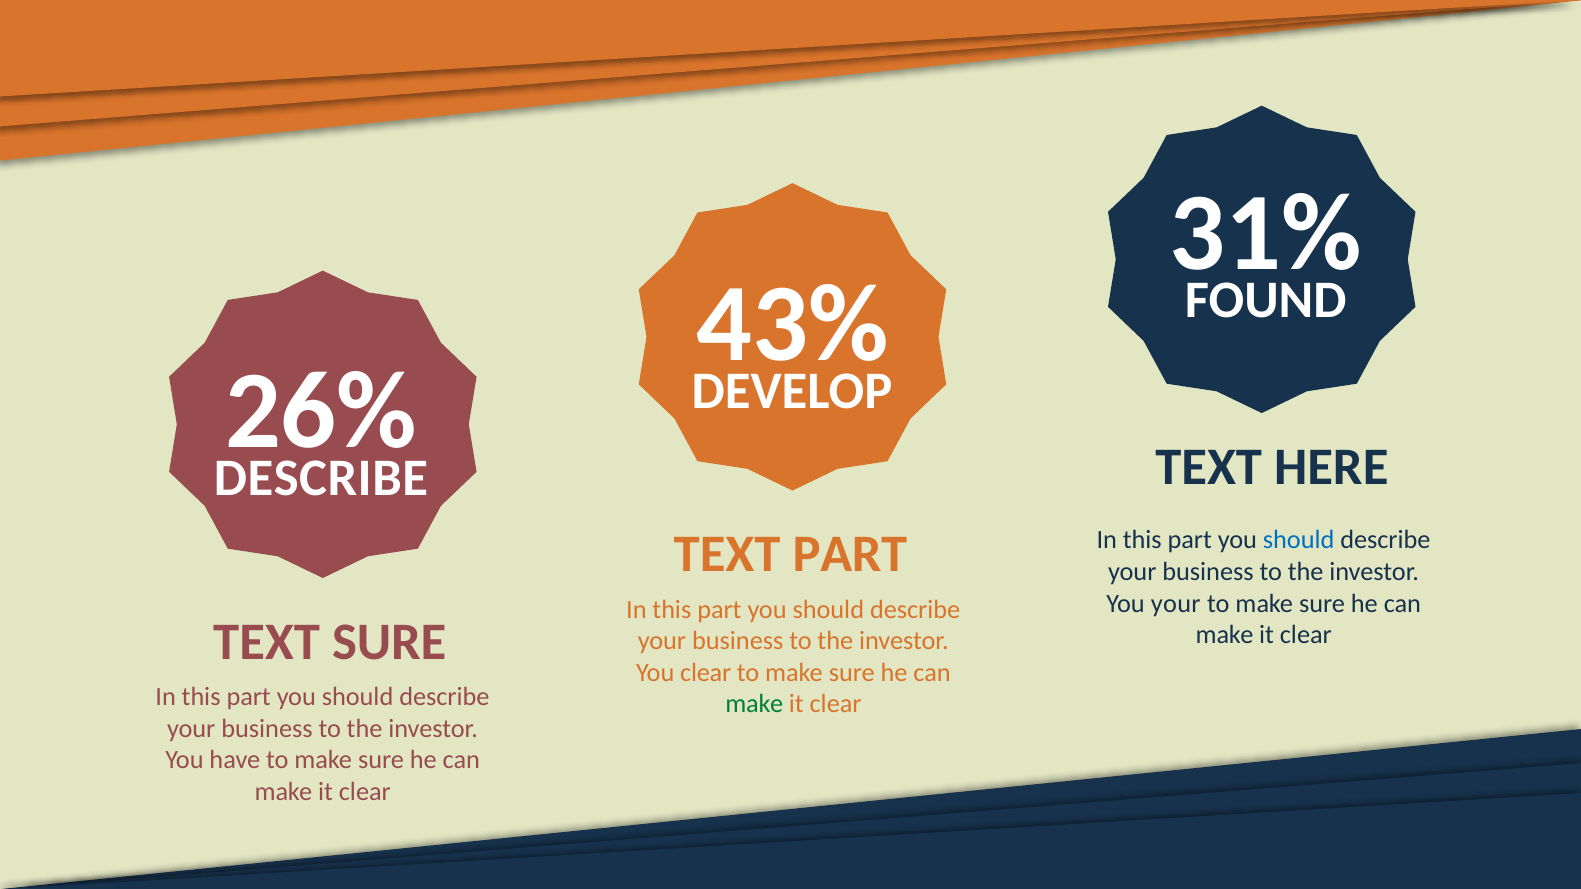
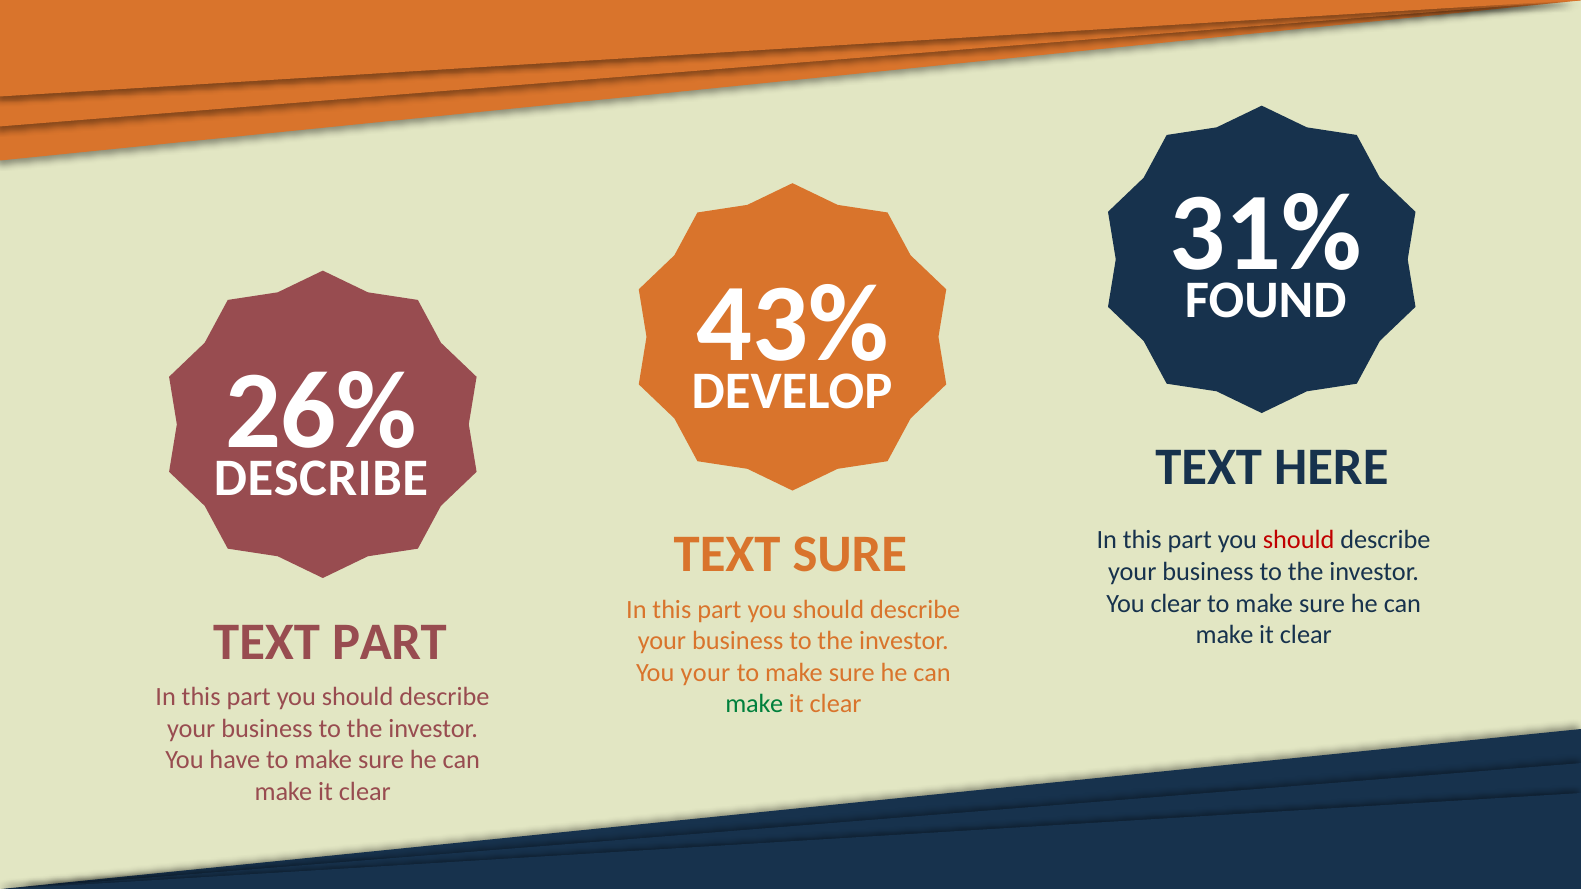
should at (1299, 540) colour: blue -> red
TEXT PART: PART -> SURE
You your: your -> clear
TEXT SURE: SURE -> PART
You clear: clear -> your
